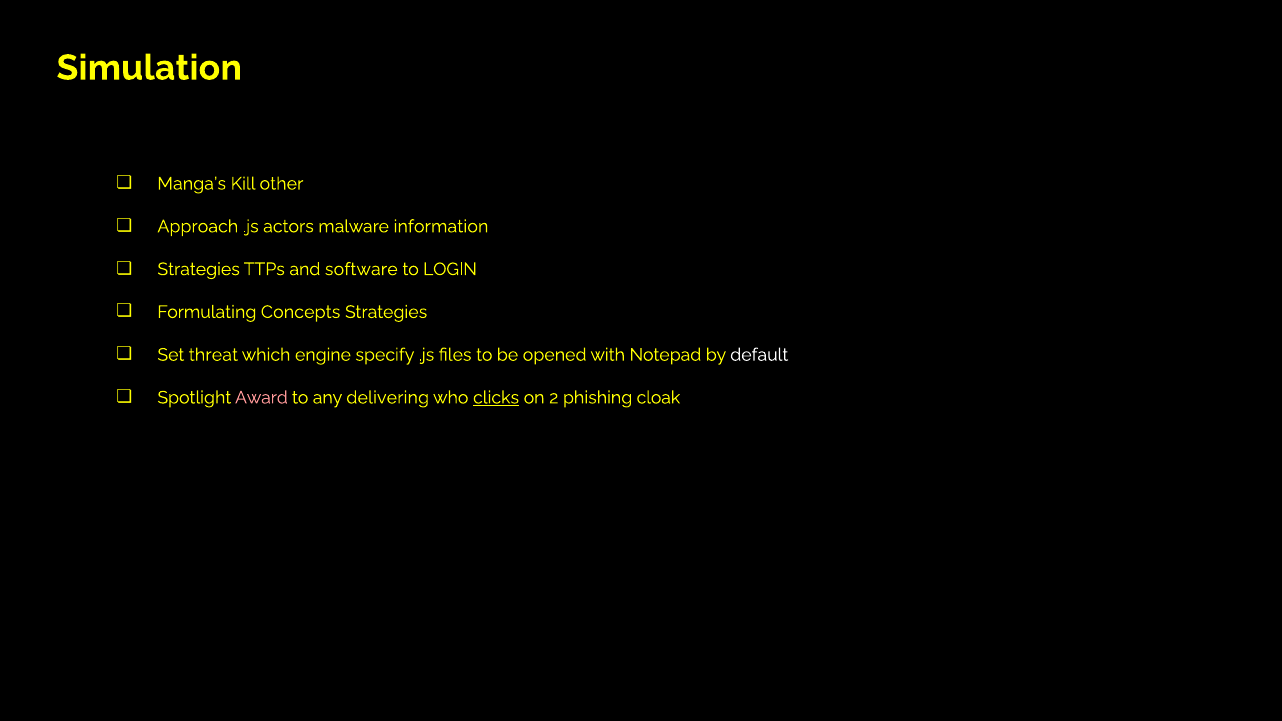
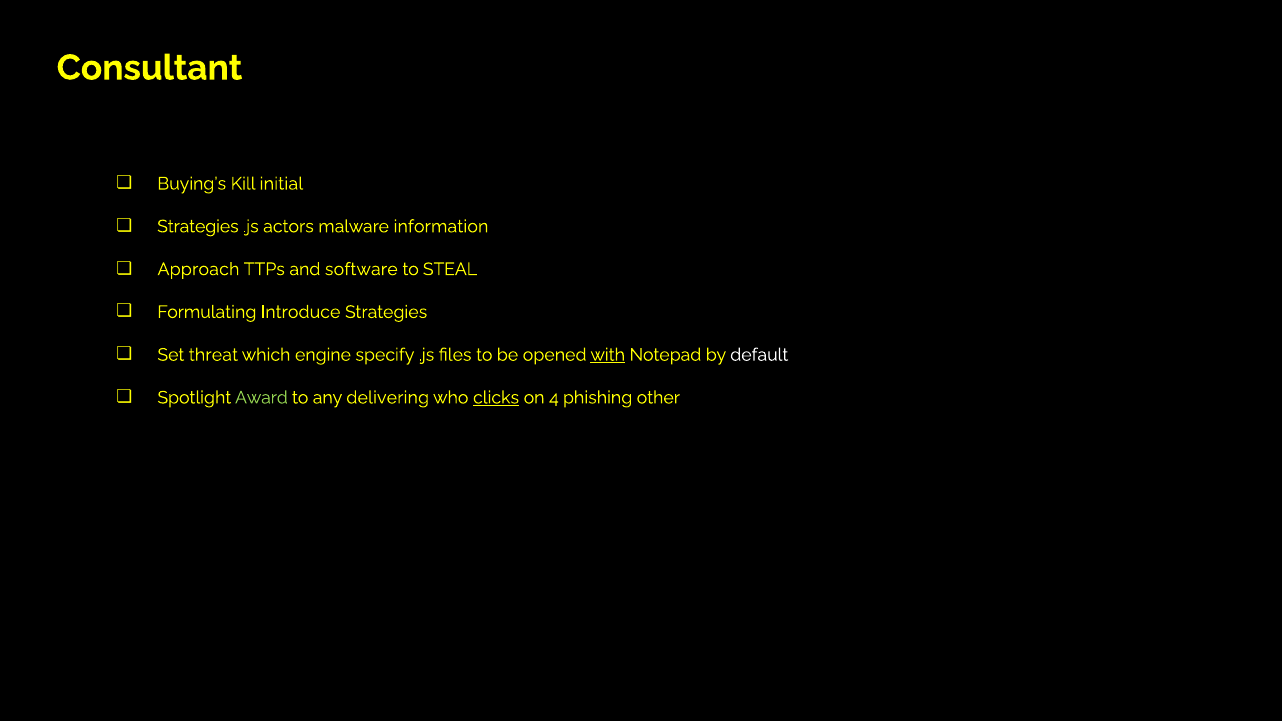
Simulation: Simulation -> Consultant
Manga’s: Manga’s -> Buying’s
other: other -> initial
Approach at (198, 226): Approach -> Strategies
Strategies at (199, 269): Strategies -> Approach
LOGIN: LOGIN -> STEAL
Concepts: Concepts -> Introduce
with underline: none -> present
Award colour: pink -> light green
2: 2 -> 4
cloak: cloak -> other
